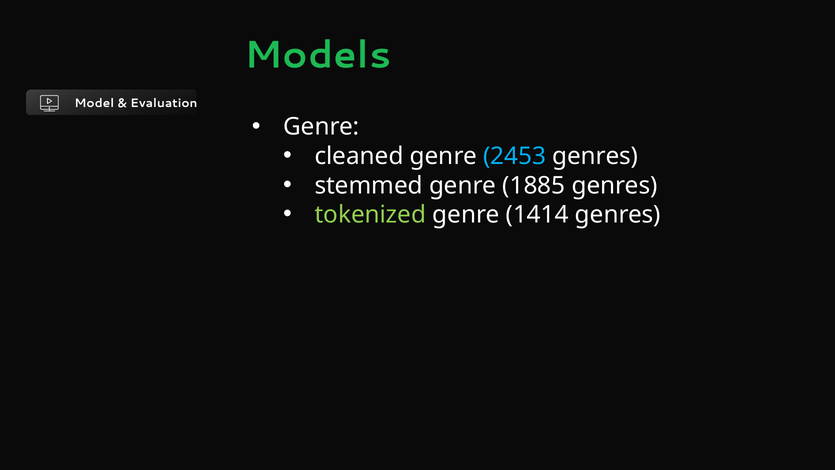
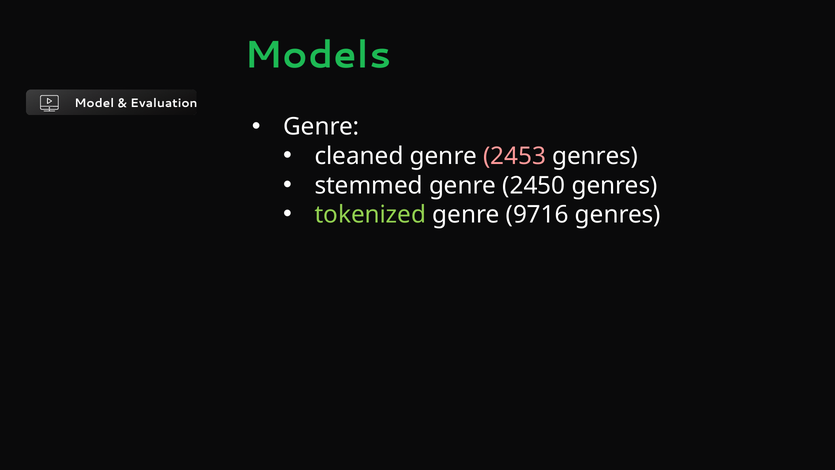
2453 colour: light blue -> pink
1885: 1885 -> 2450
1414: 1414 -> 9716
